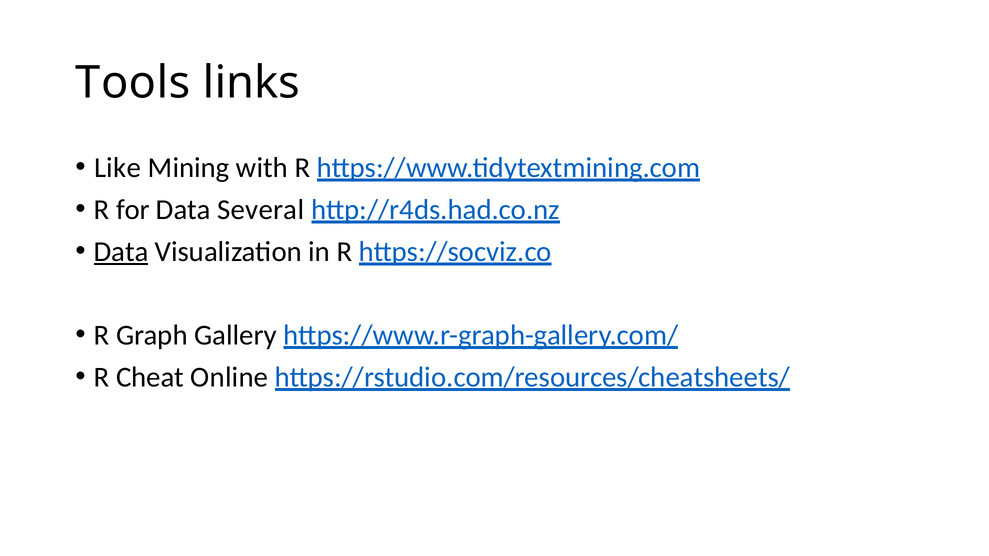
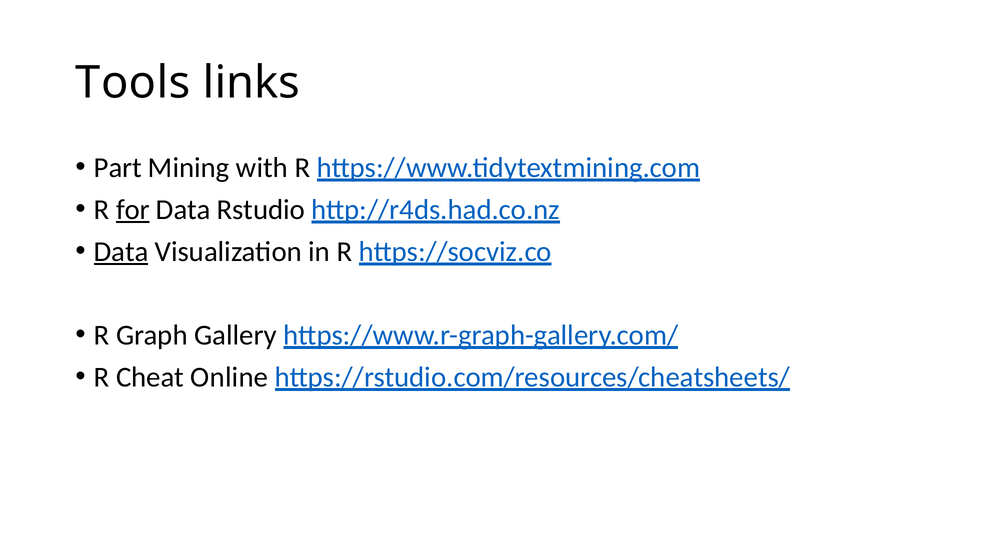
Like: Like -> Part
for underline: none -> present
Several: Several -> Rstudio
